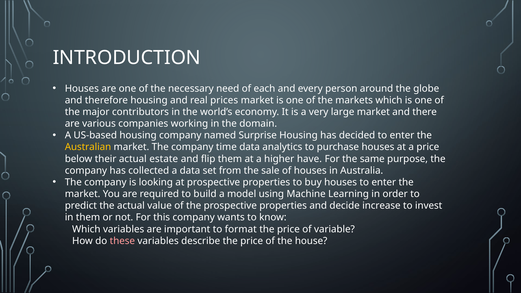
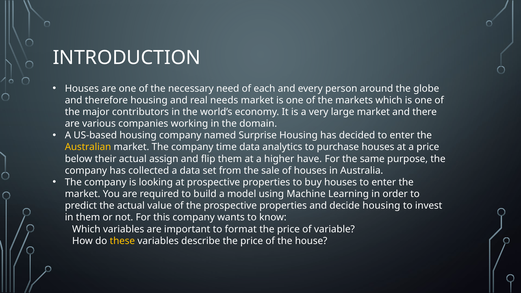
prices: prices -> needs
estate: estate -> assign
decide increase: increase -> housing
these colour: pink -> yellow
